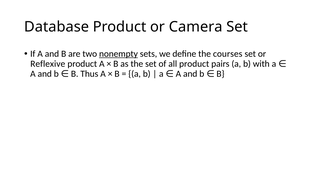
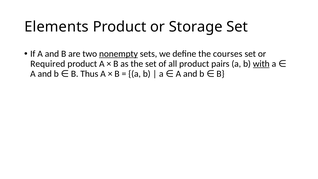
Database: Database -> Elements
Camera: Camera -> Storage
Reflexive: Reflexive -> Required
with underline: none -> present
